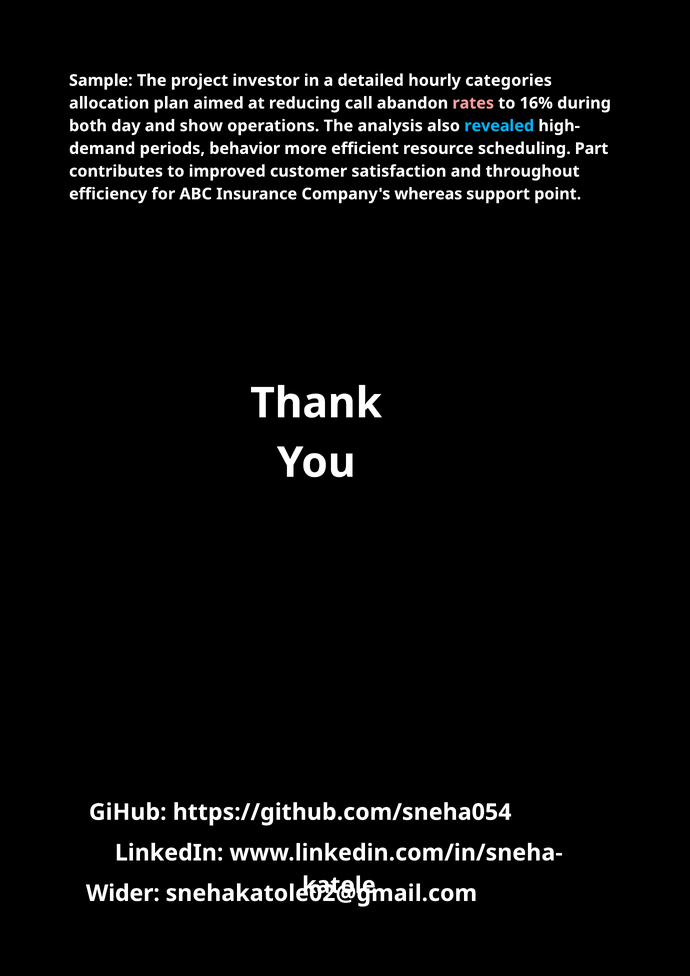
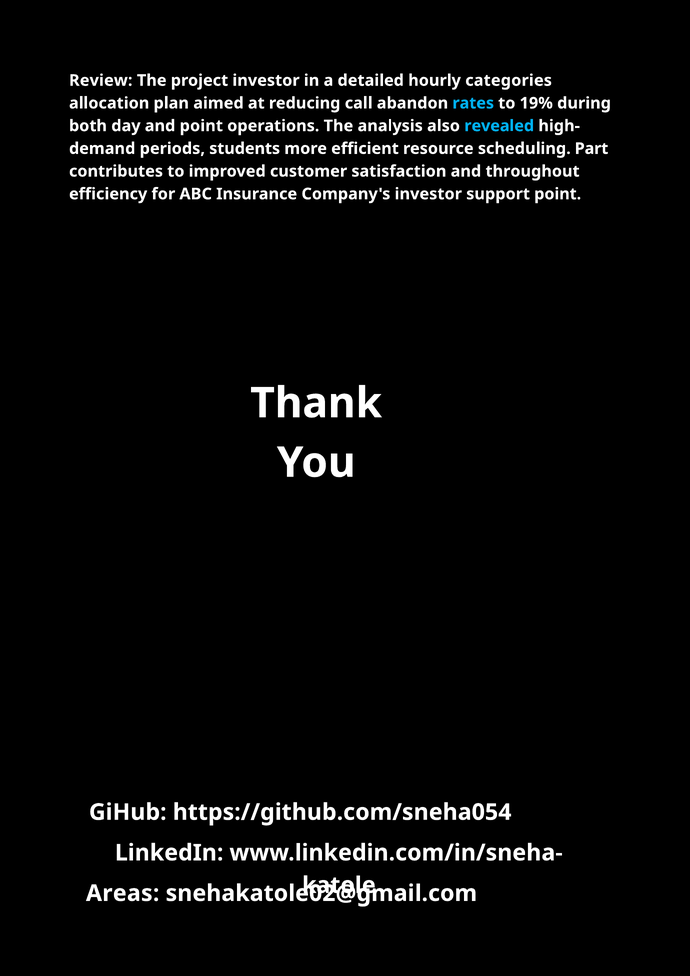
Sample: Sample -> Review
rates colour: pink -> light blue
16%: 16% -> 19%
and show: show -> point
behavior: behavior -> students
Company's whereas: whereas -> investor
Wider: Wider -> Areas
